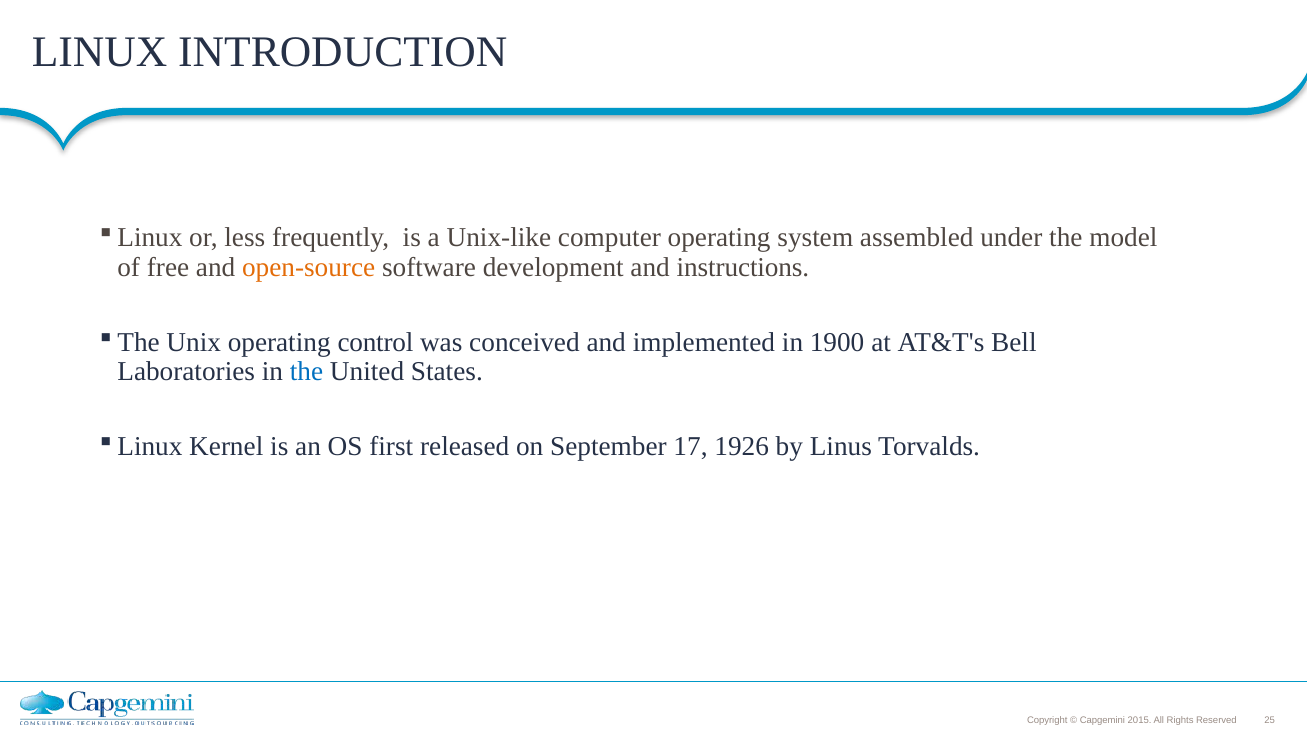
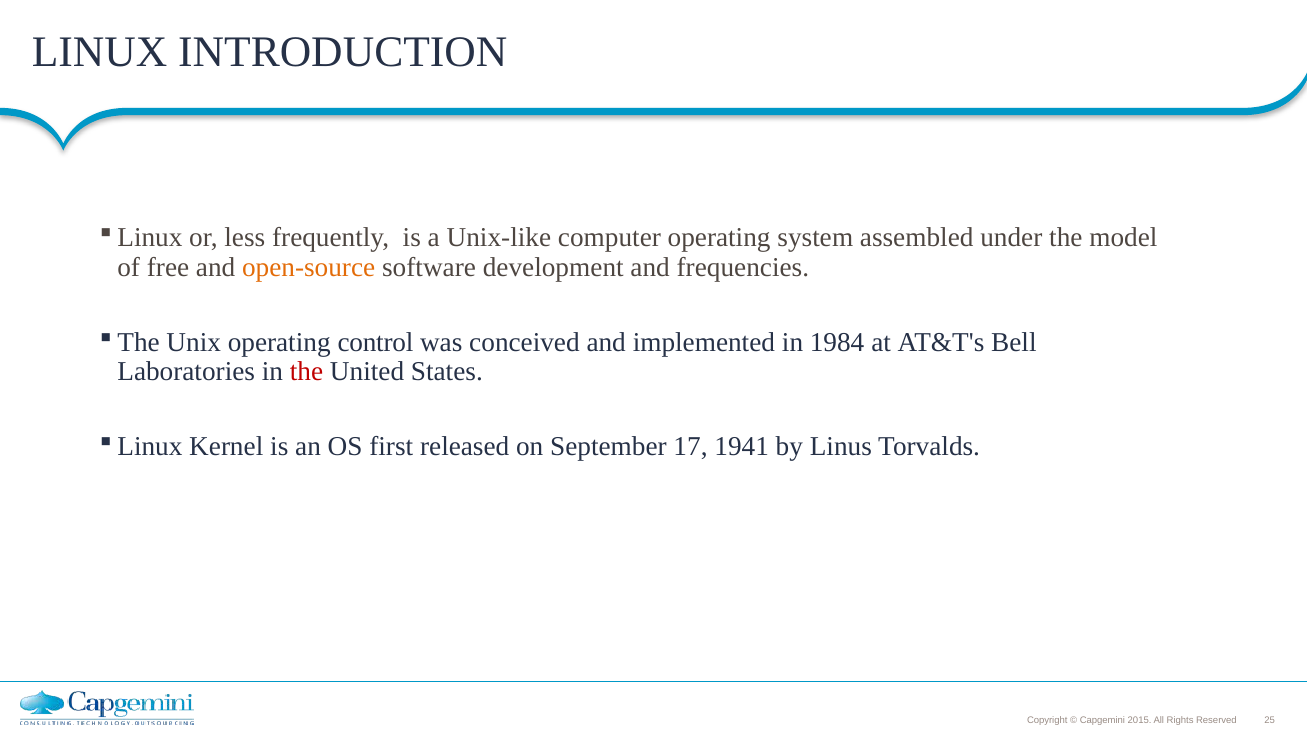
instructions: instructions -> frequencies
1900: 1900 -> 1984
the at (306, 372) colour: blue -> red
1926: 1926 -> 1941
